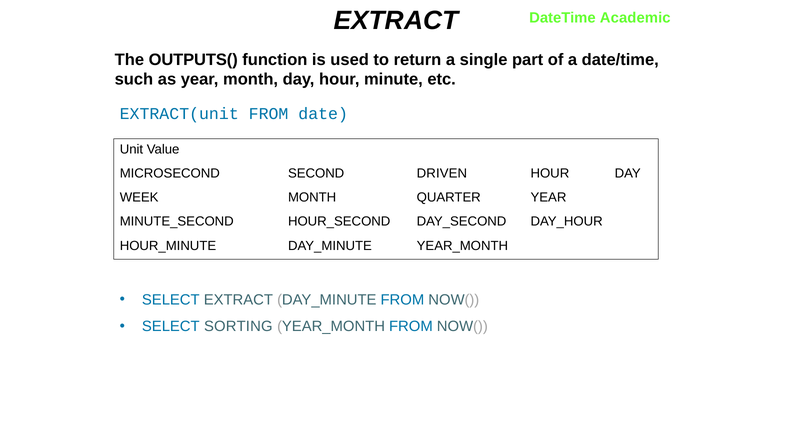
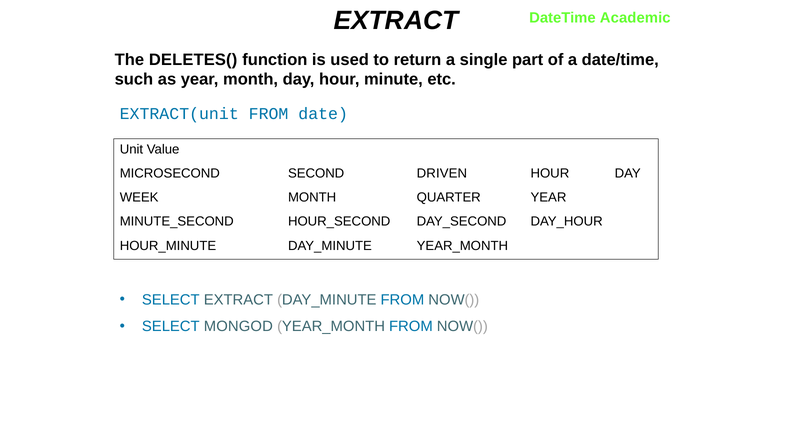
OUTPUTS(: OUTPUTS( -> DELETES(
SORTING: SORTING -> MONGOD
